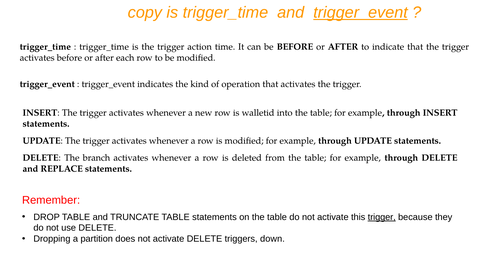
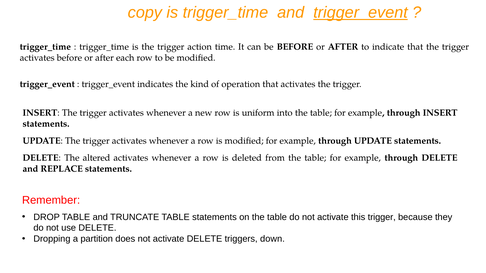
walletid: walletid -> uniform
branch: branch -> altered
trigger at (382, 217) underline: present -> none
